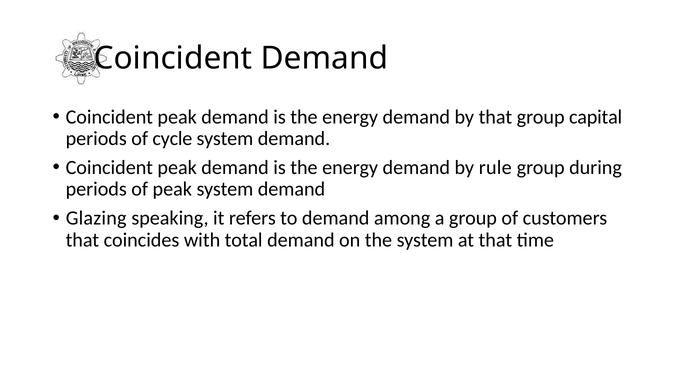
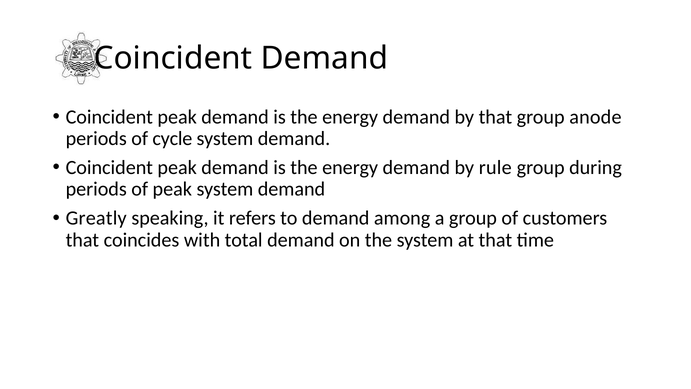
capital: capital -> anode
Glazing: Glazing -> Greatly
